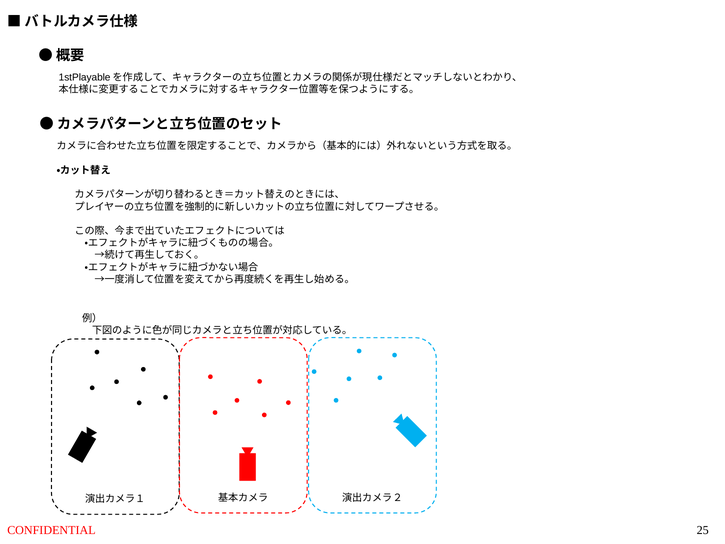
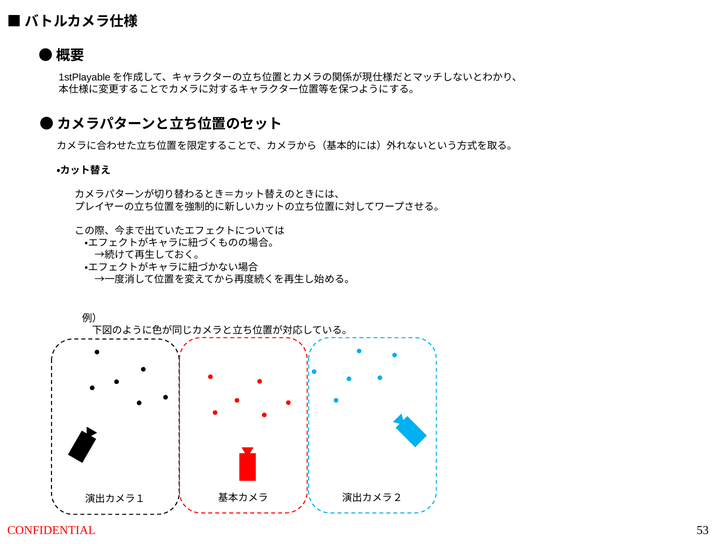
25: 25 -> 53
